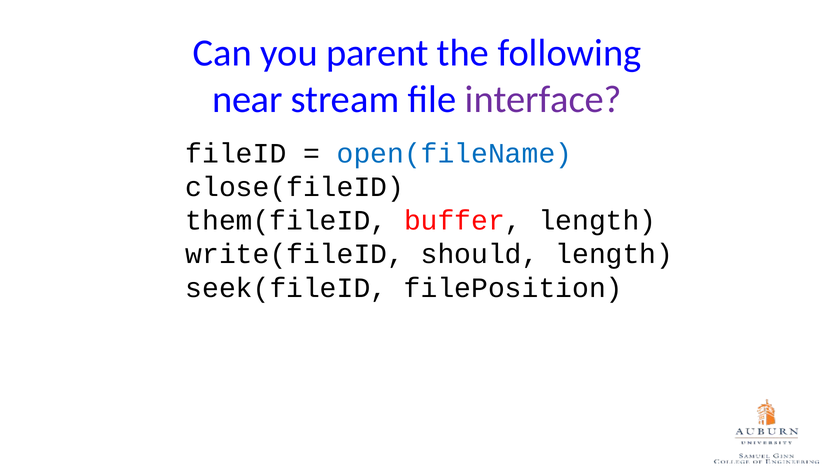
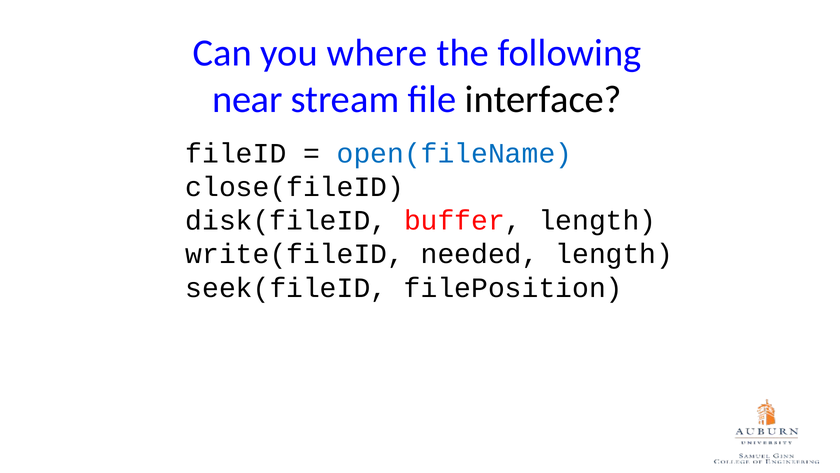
parent: parent -> where
interface colour: purple -> black
them(fileID: them(fileID -> disk(fileID
should: should -> needed
